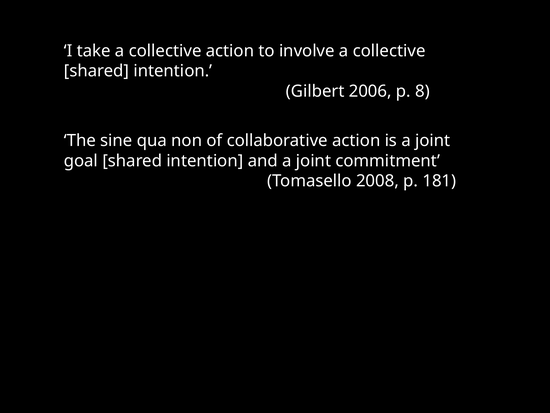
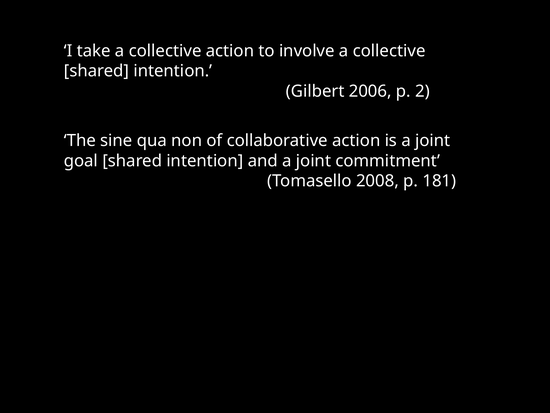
8: 8 -> 2
